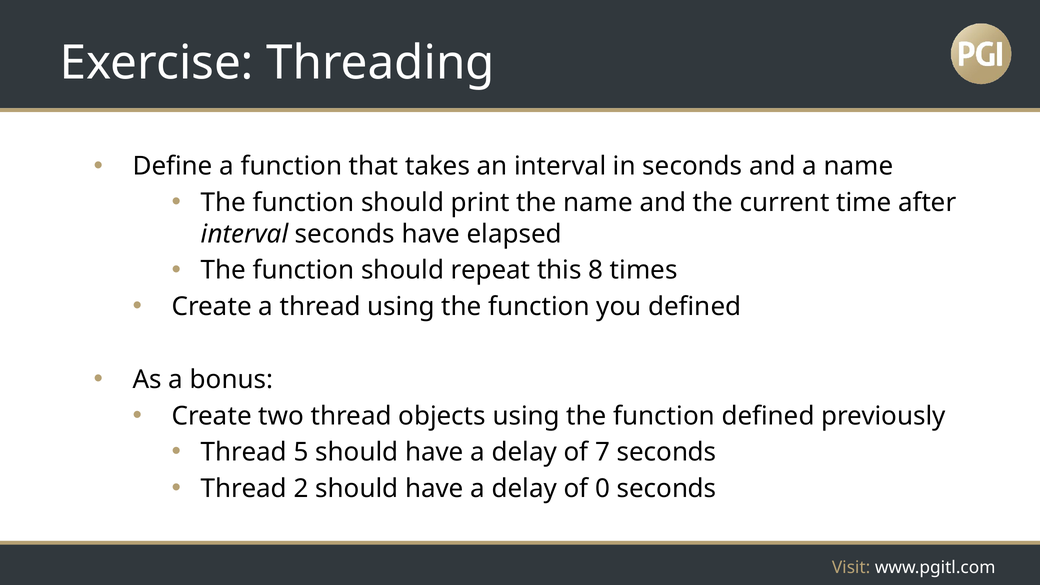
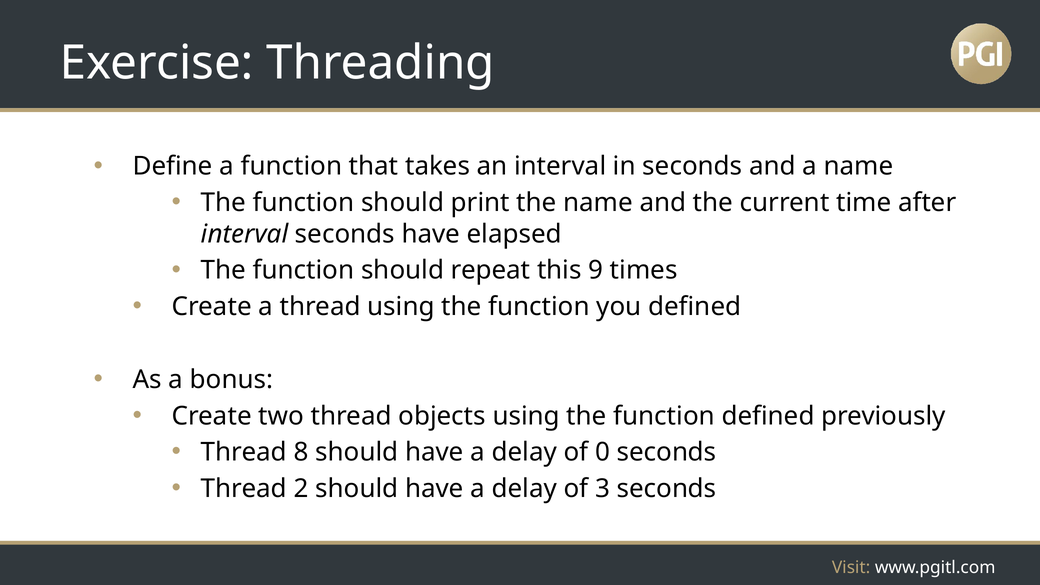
8: 8 -> 9
5: 5 -> 8
7: 7 -> 0
0: 0 -> 3
